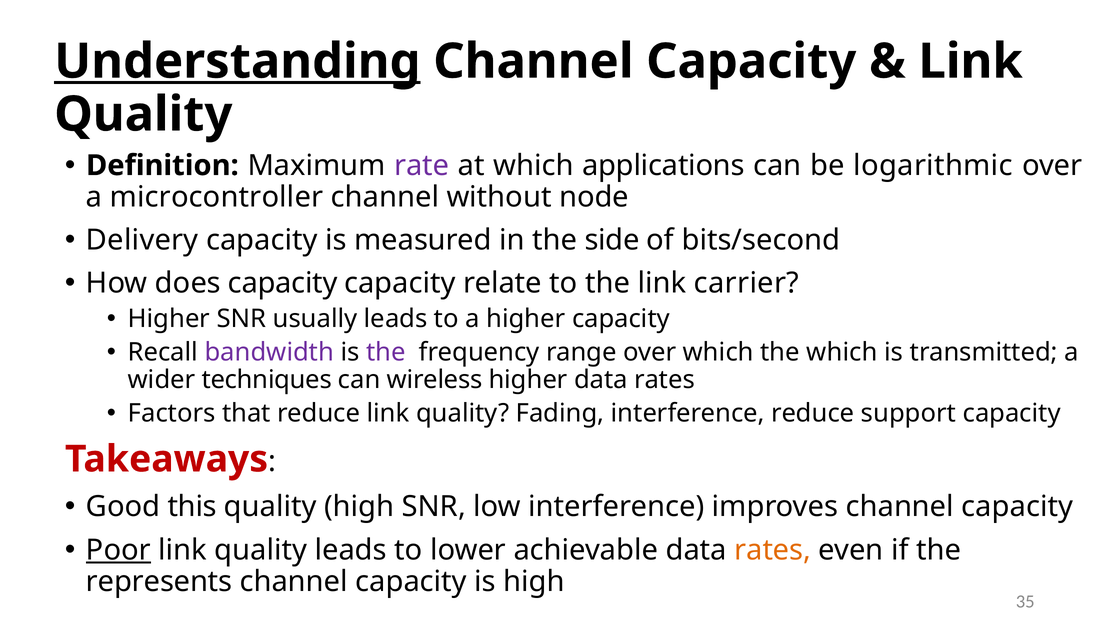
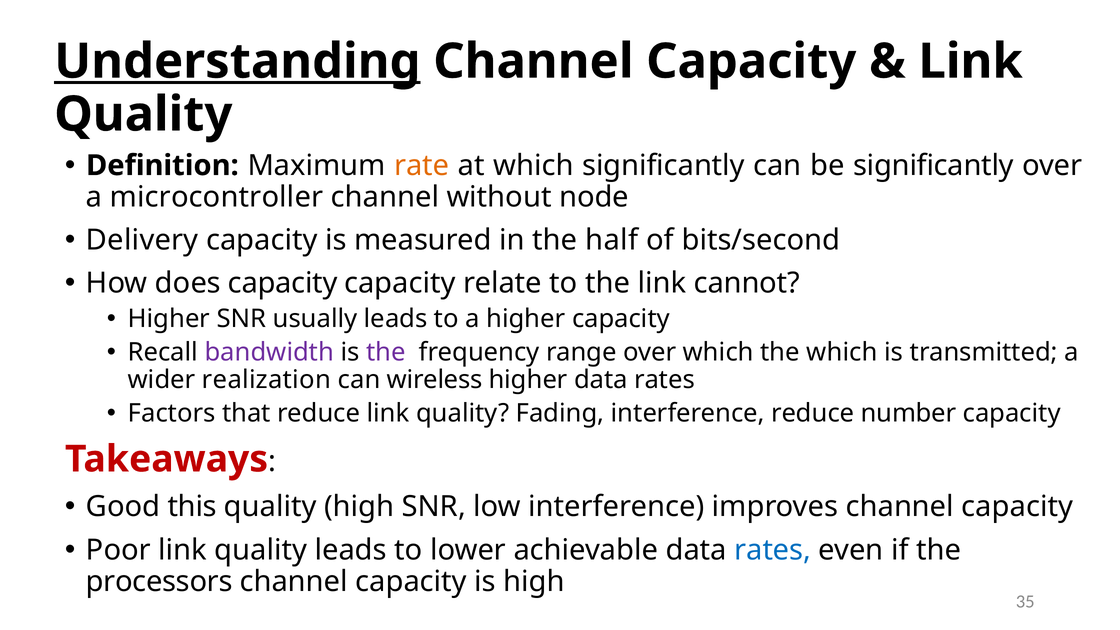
rate colour: purple -> orange
which applications: applications -> significantly
be logarithmic: logarithmic -> significantly
side: side -> half
carrier: carrier -> cannot
techniques: techniques -> realization
support: support -> number
Poor underline: present -> none
rates at (773, 550) colour: orange -> blue
represents: represents -> processors
